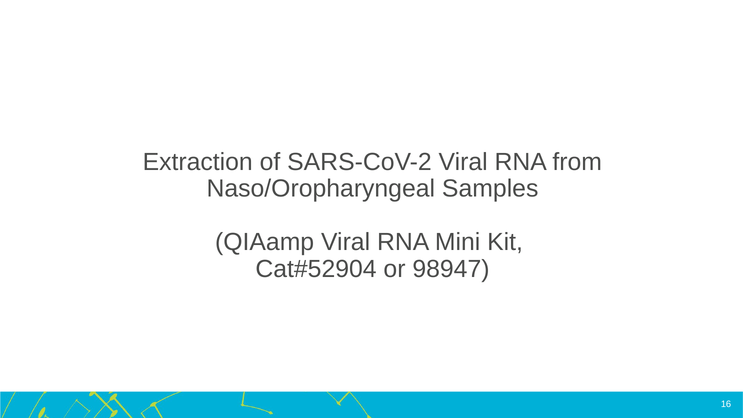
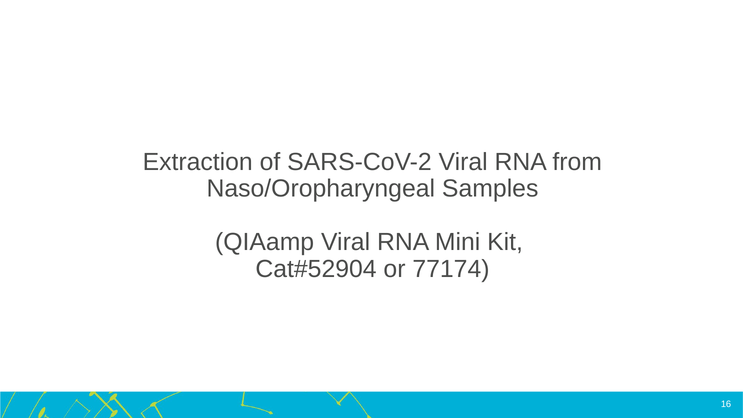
98947: 98947 -> 77174
